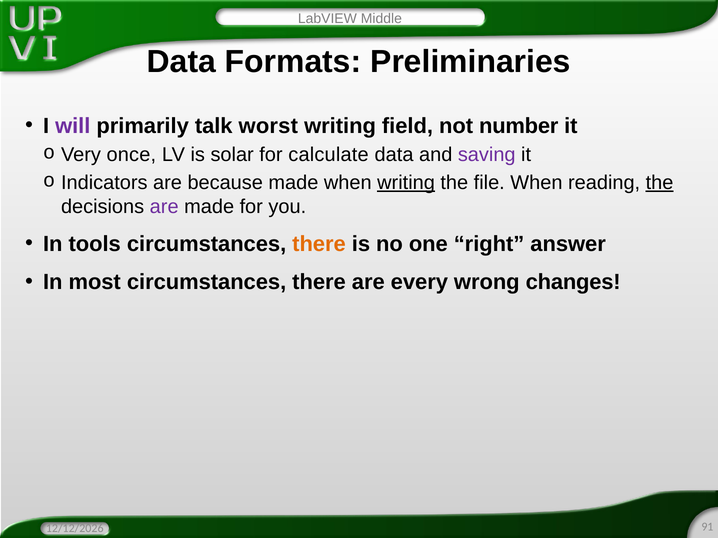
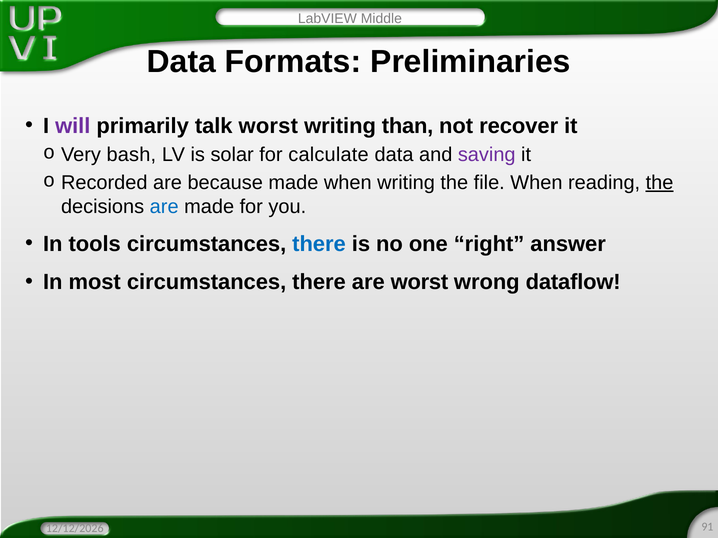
field: field -> than
number: number -> recover
once: once -> bash
Indicators: Indicators -> Recorded
writing at (406, 183) underline: present -> none
are at (164, 207) colour: purple -> blue
there at (319, 244) colour: orange -> blue
are every: every -> worst
changes: changes -> dataflow
